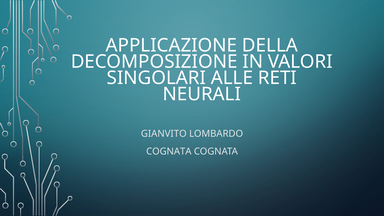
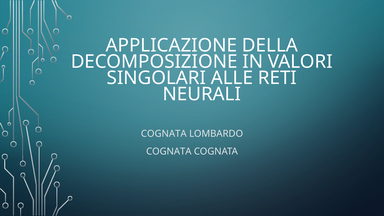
GIANVITO at (164, 134): GIANVITO -> COGNATA
